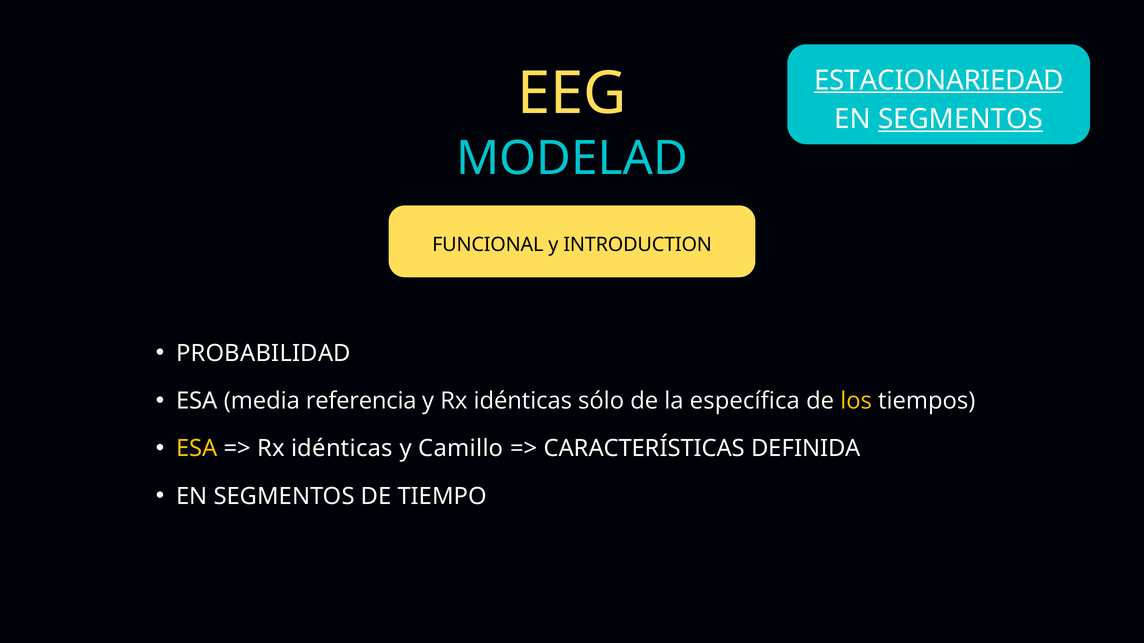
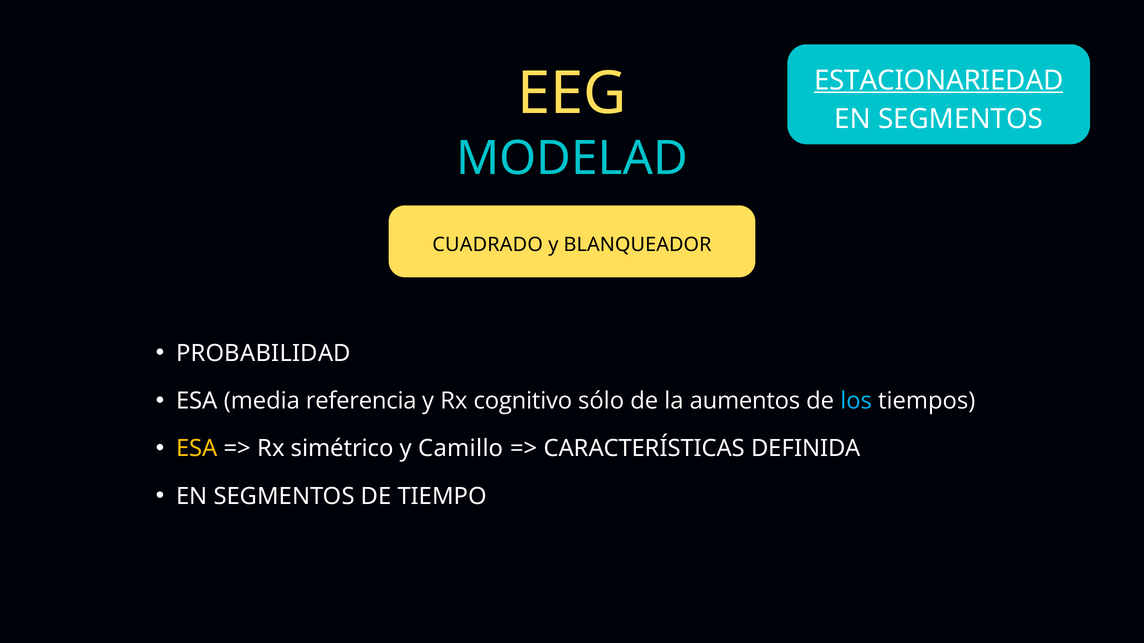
SEGMENTOS at (961, 119) underline: present -> none
FUNCIONAL: FUNCIONAL -> CUADRADO
INTRODUCTION: INTRODUCTION -> BLANQUEADOR
y Rx idénticas: idénticas -> cognitivo
específica: específica -> aumentos
los colour: yellow -> light blue
idénticas at (342, 449): idénticas -> simétrico
